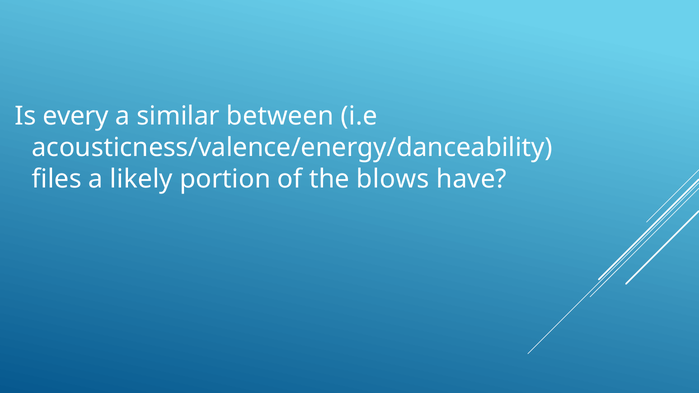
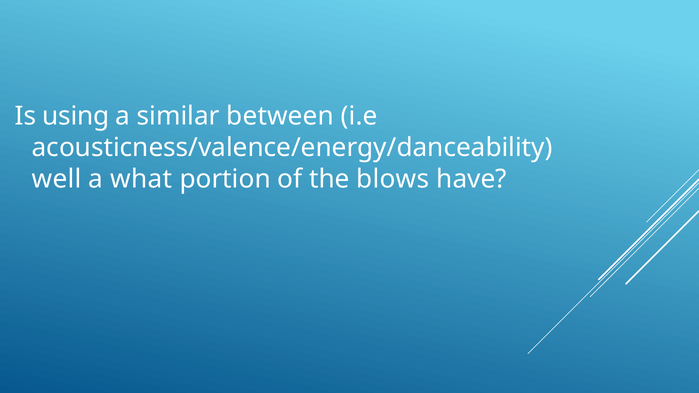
every: every -> using
files: files -> well
likely: likely -> what
